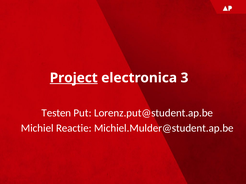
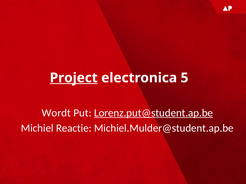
3: 3 -> 5
Testen: Testen -> Wordt
Lorenz.put@student.ap.be underline: none -> present
